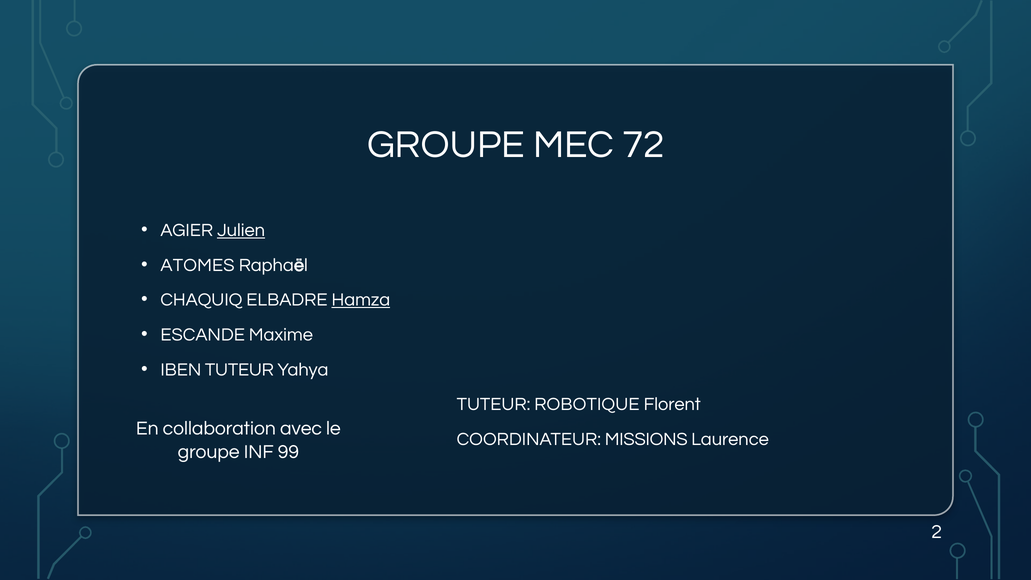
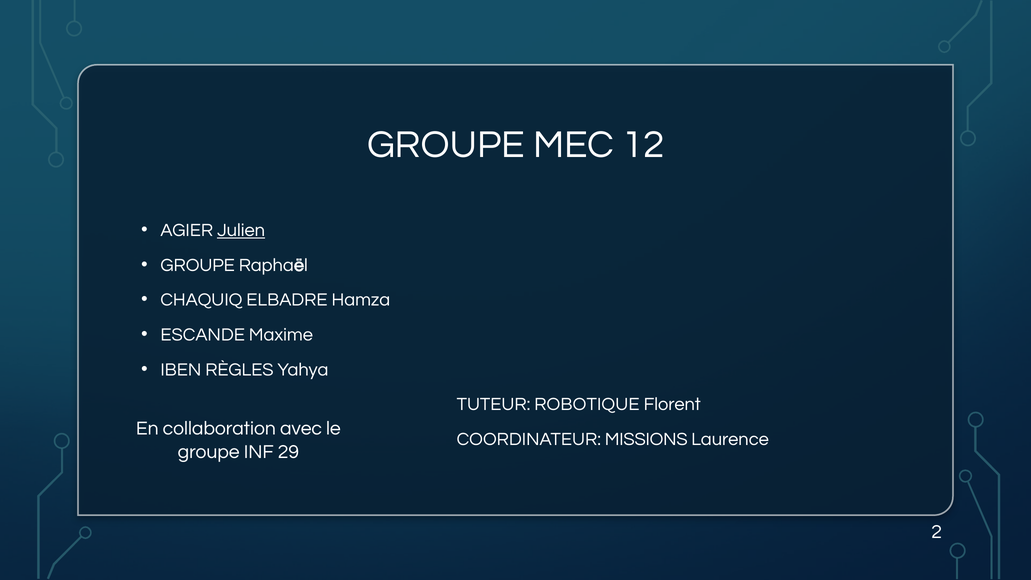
72: 72 -> 12
ATOMES at (198, 265): ATOMES -> GROUPE
Hamza underline: present -> none
IBEN TUTEUR: TUTEUR -> RÈGLES
99: 99 -> 29
